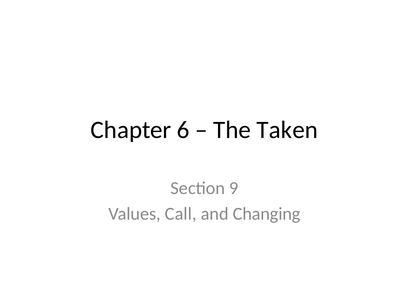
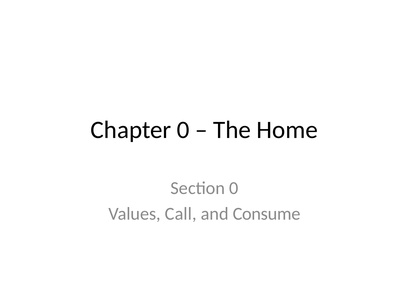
Chapter 6: 6 -> 0
Taken: Taken -> Home
Section 9: 9 -> 0
Changing: Changing -> Consume
